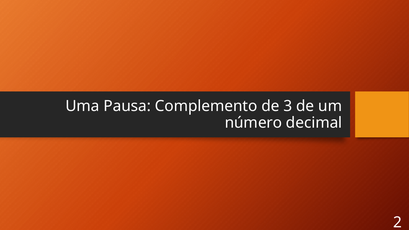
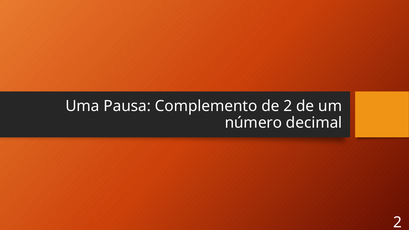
de 3: 3 -> 2
